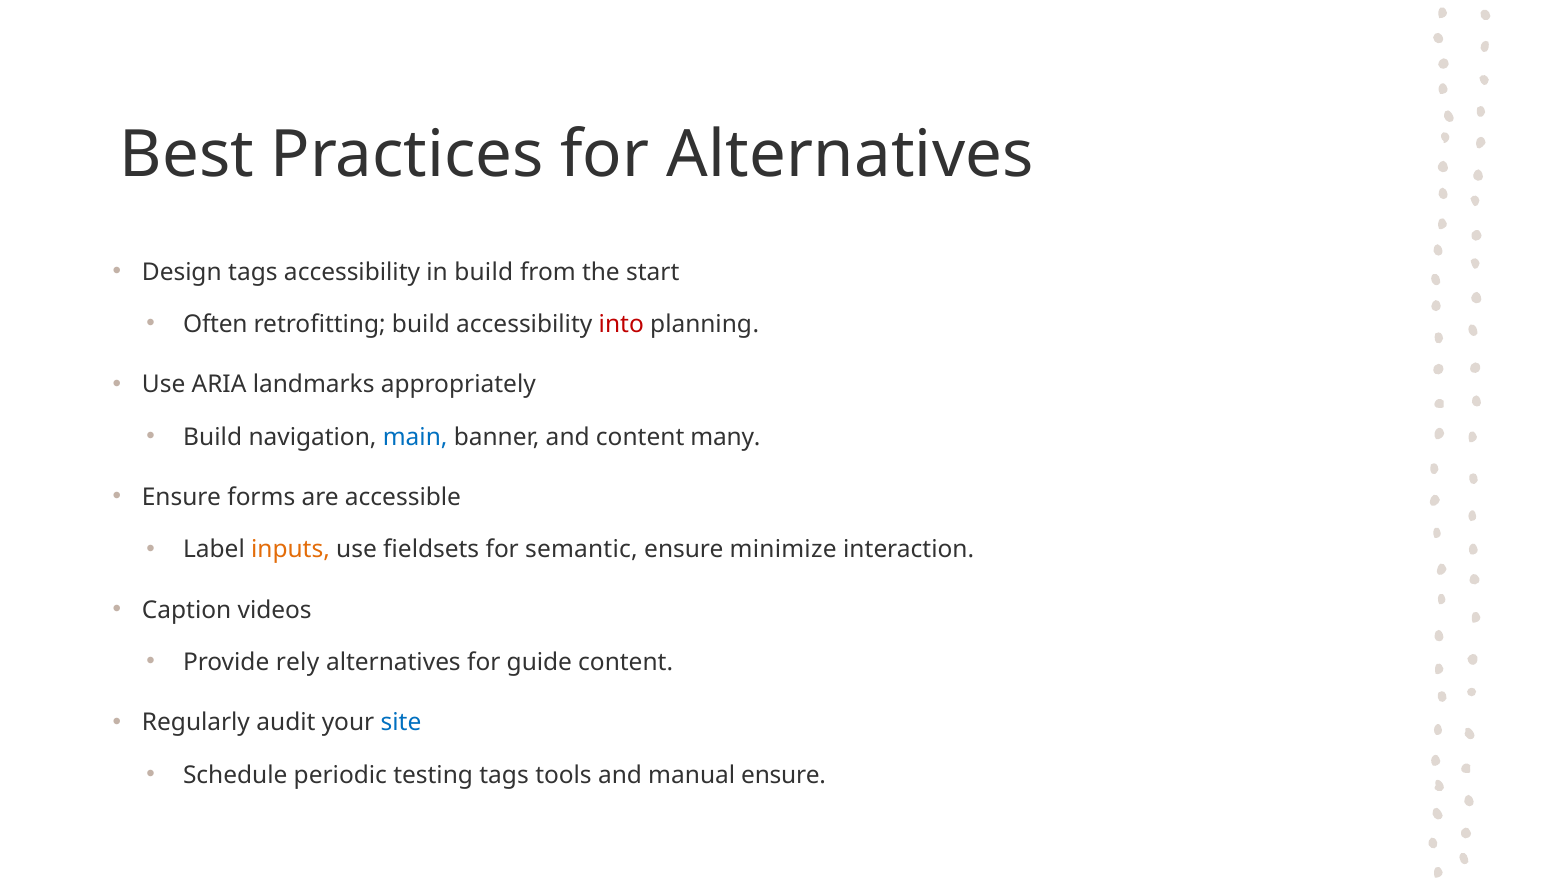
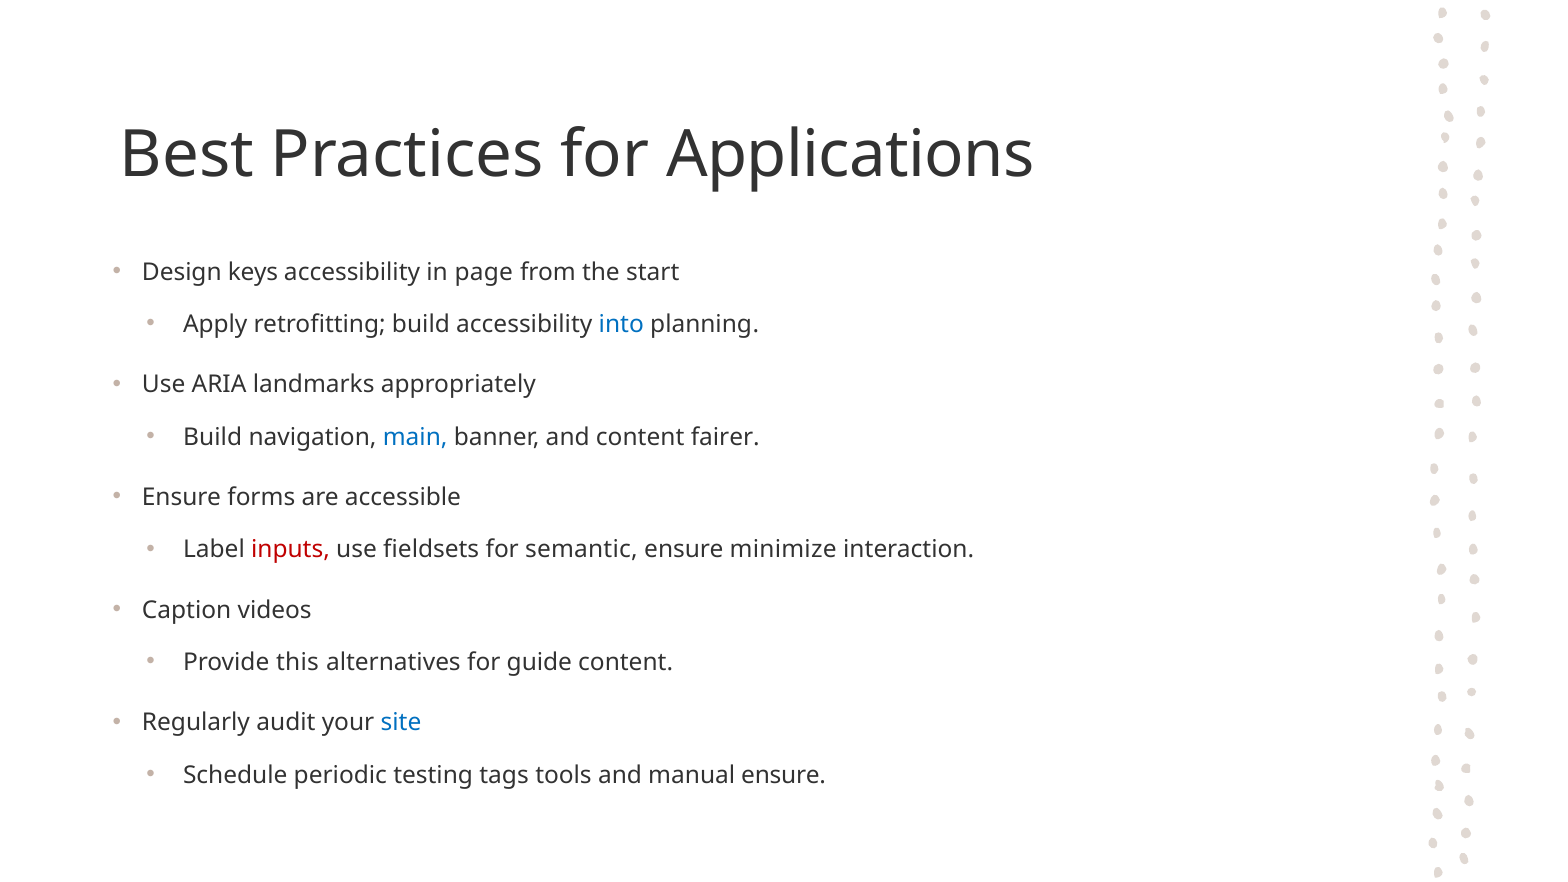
for Alternatives: Alternatives -> Applications
Design tags: tags -> keys
in build: build -> page
Often: Often -> Apply
into colour: red -> blue
many: many -> fairer
inputs colour: orange -> red
rely: rely -> this
